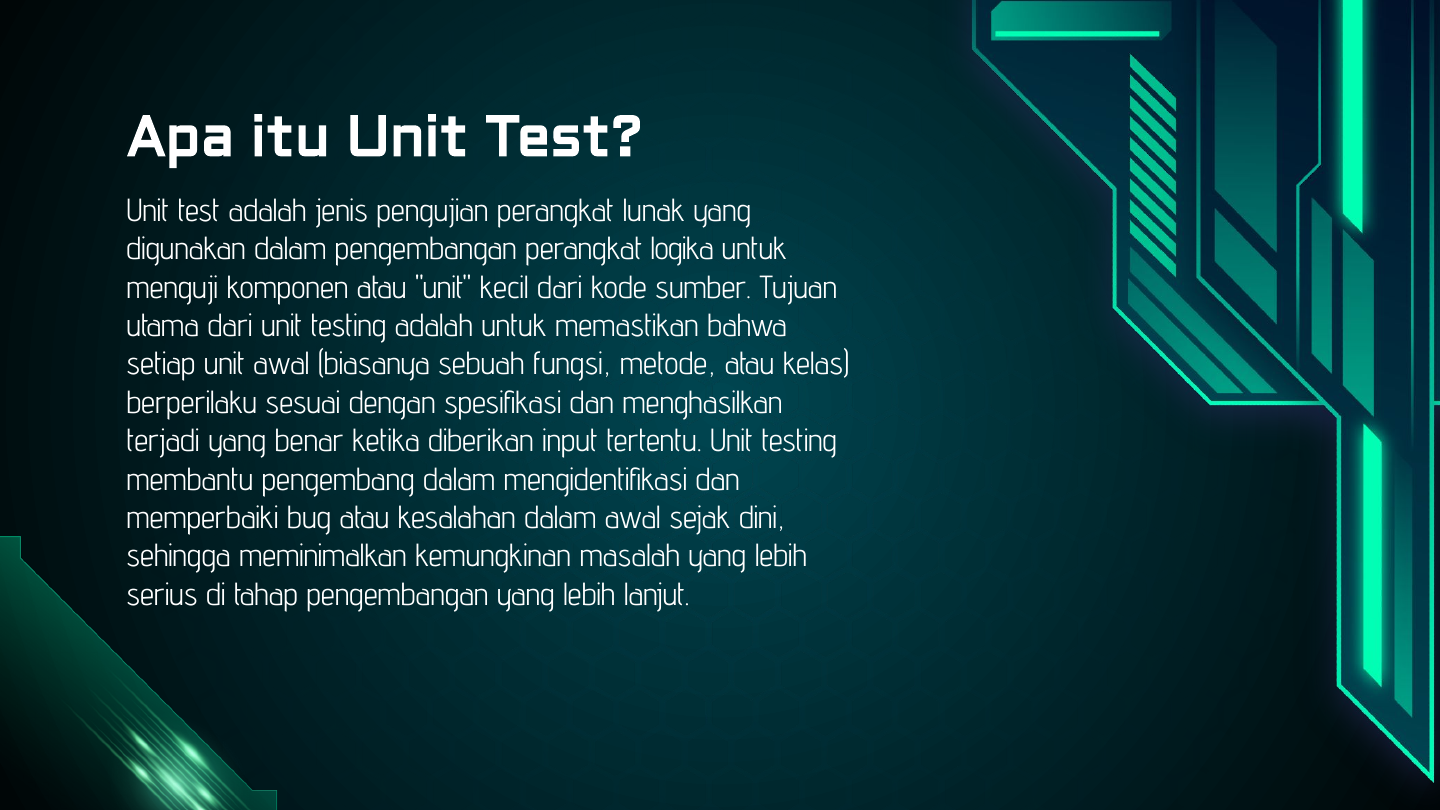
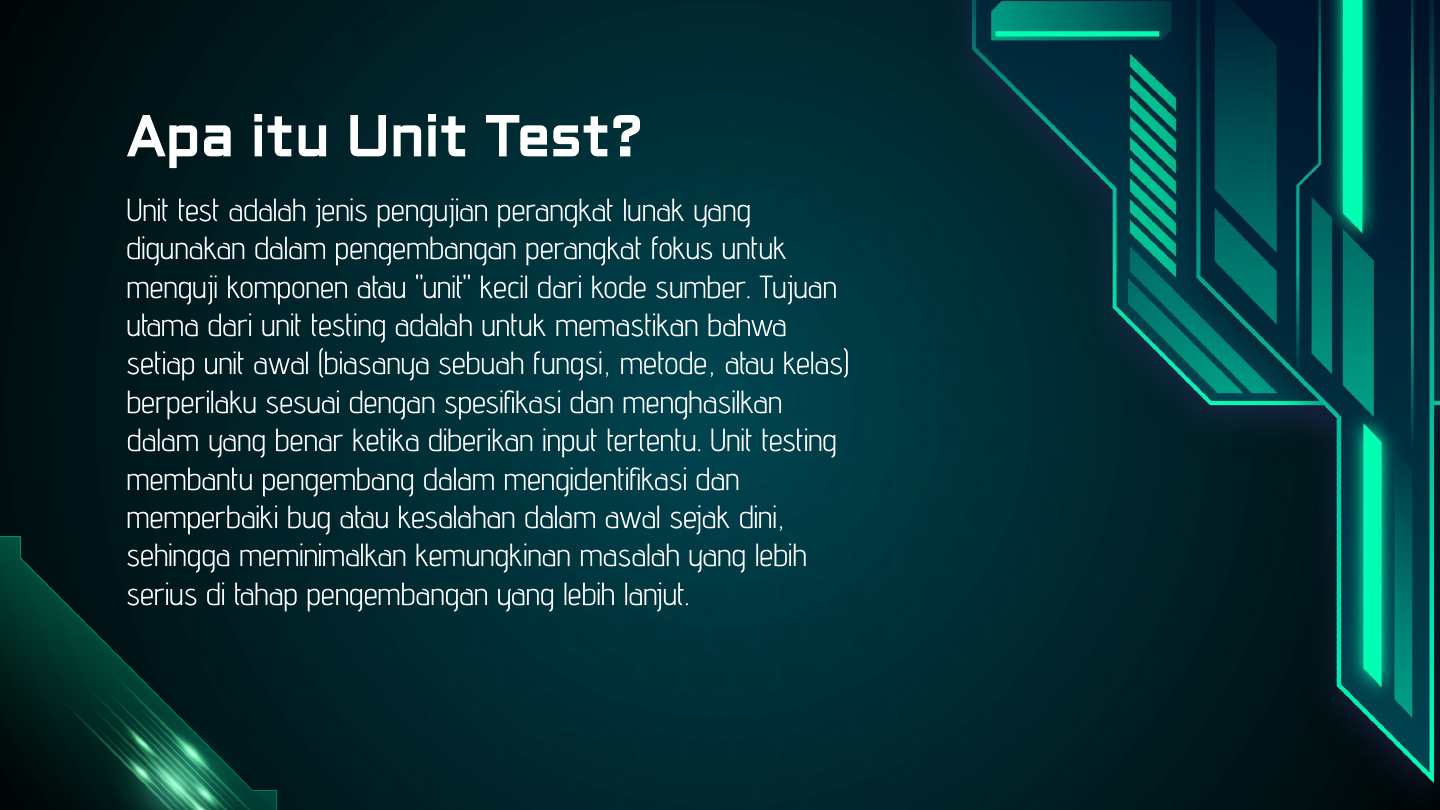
logika: logika -> fokus
terjadi at (163, 441): terjadi -> dalam
